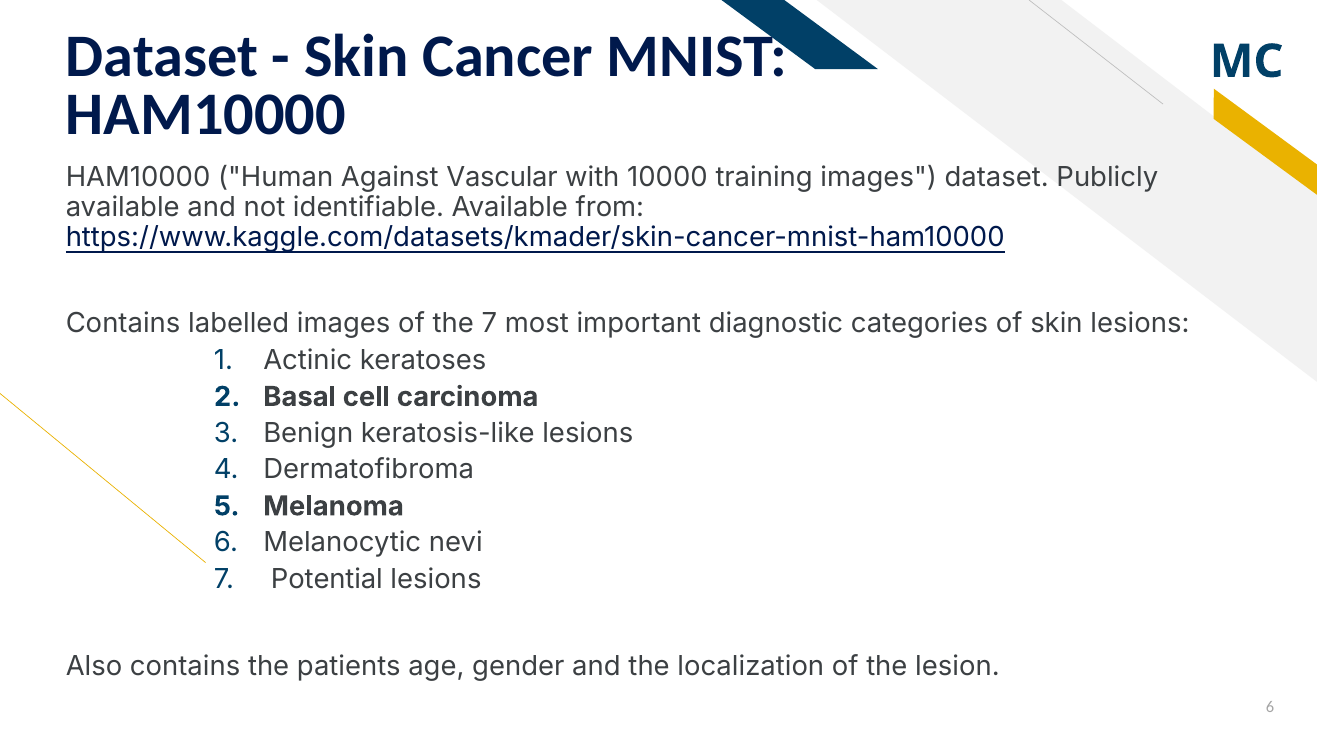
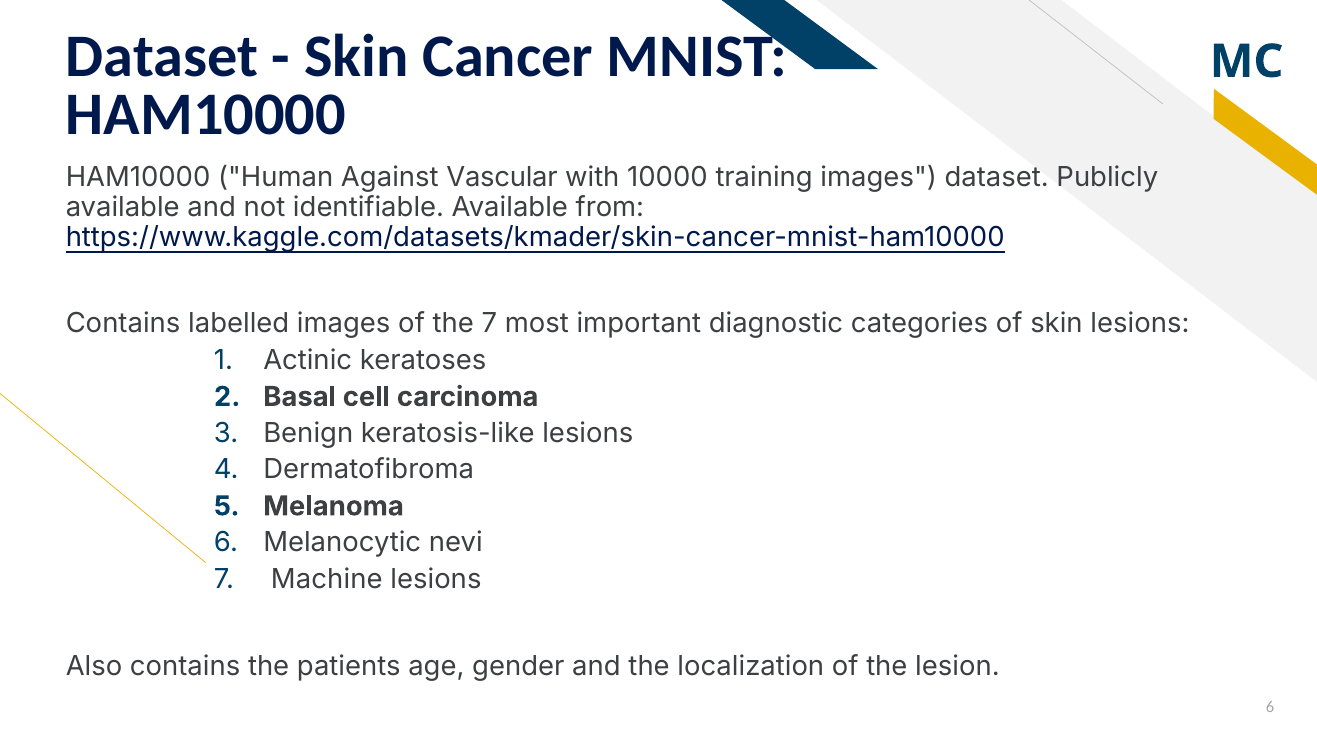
Potential: Potential -> Machine
